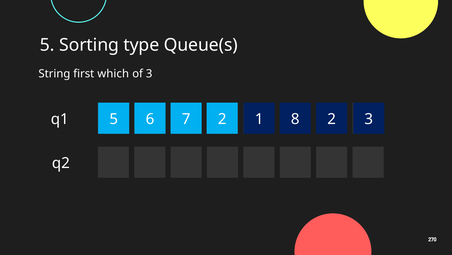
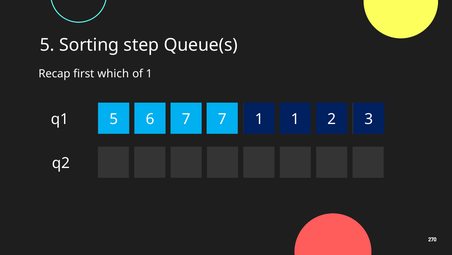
type: type -> step
String: String -> Recap
of 3: 3 -> 1
5 2: 2 -> 7
1 8: 8 -> 1
